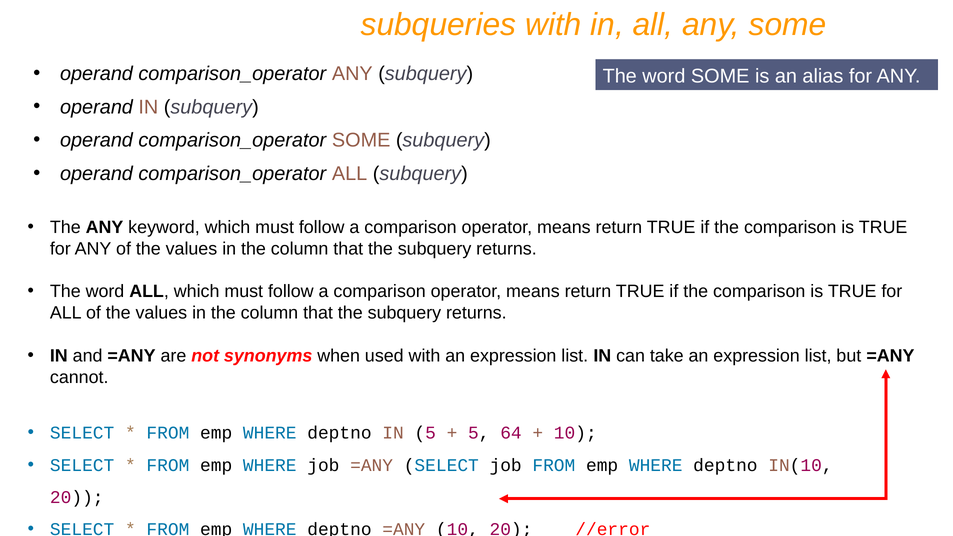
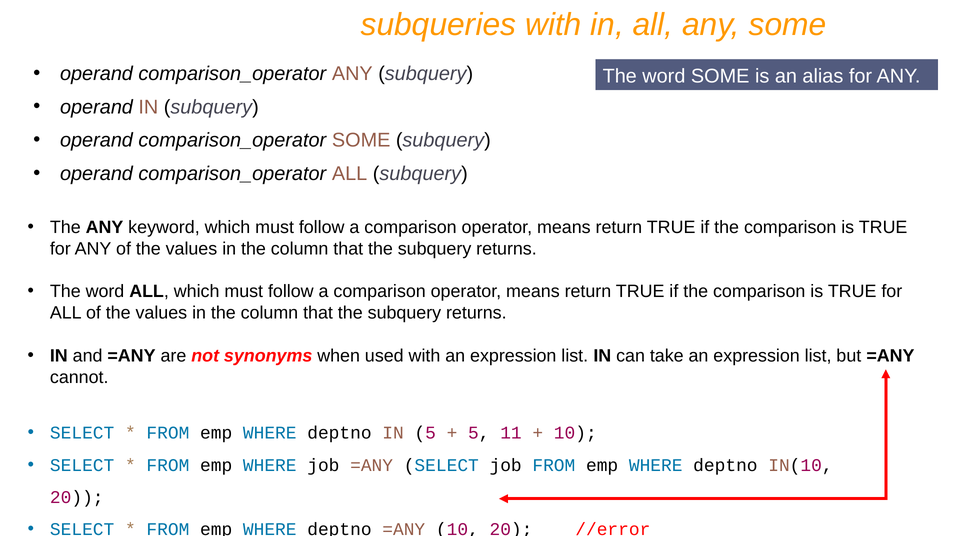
64: 64 -> 11
